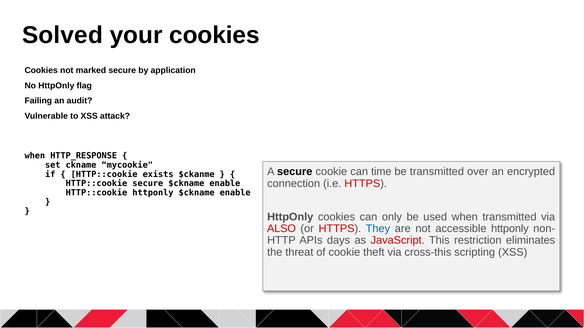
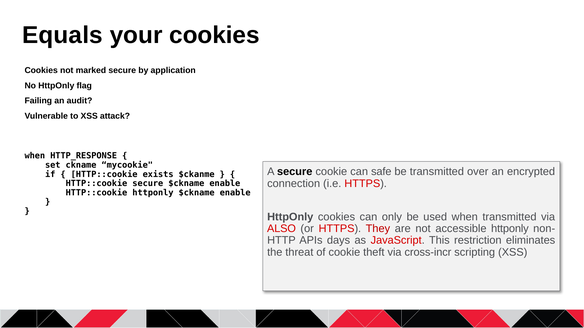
Solved: Solved -> Equals
time: time -> safe
They colour: blue -> red
cross-this: cross-this -> cross-incr
